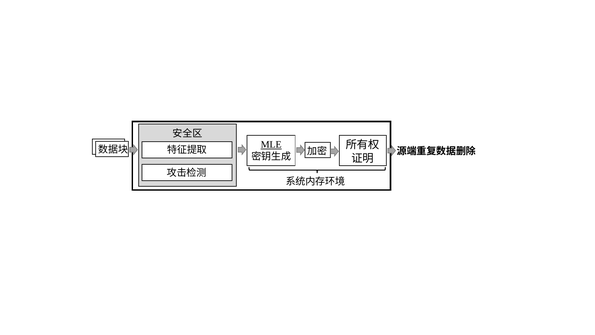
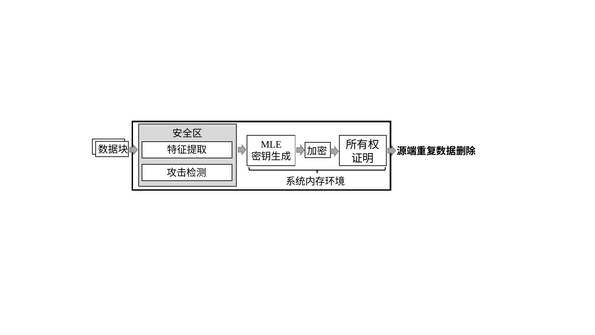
MLE underline: present -> none
